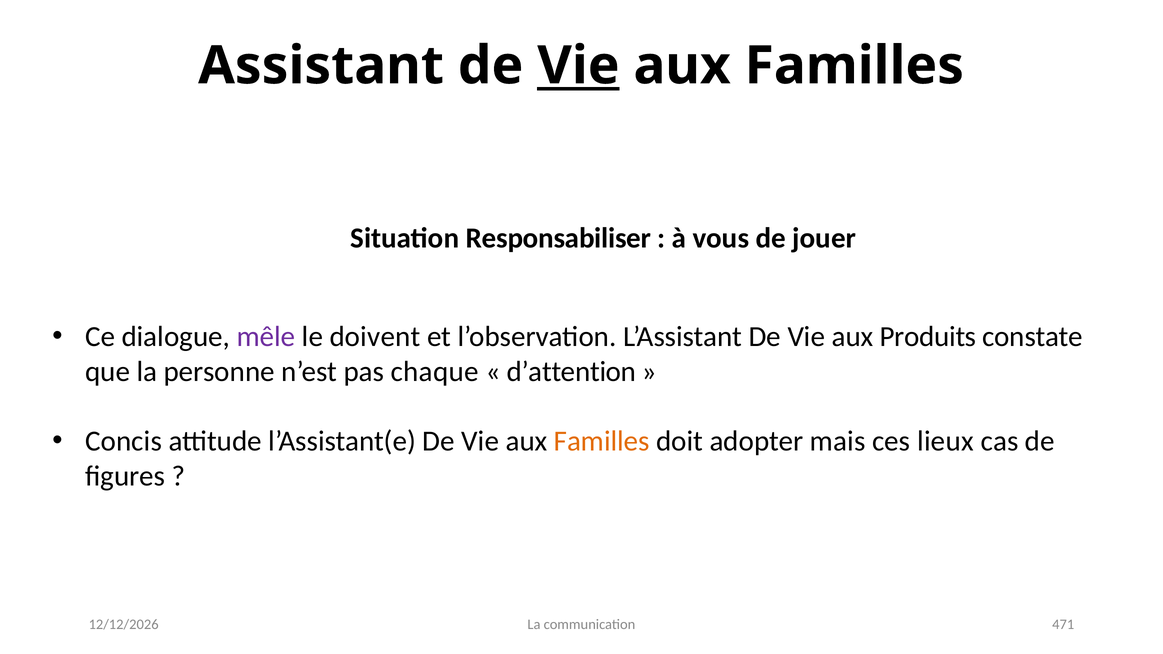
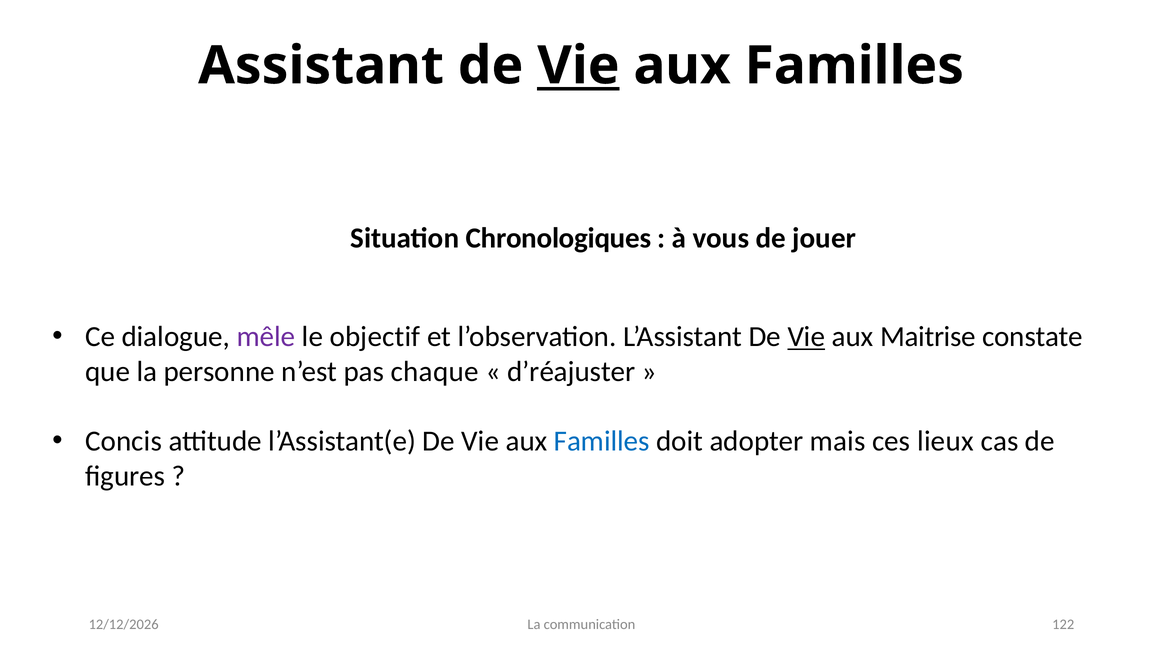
Responsabiliser: Responsabiliser -> Chronologiques
doivent: doivent -> objectif
Vie at (806, 337) underline: none -> present
Produits: Produits -> Maitrise
d’attention: d’attention -> d’réajuster
Familles at (602, 441) colour: orange -> blue
471: 471 -> 122
